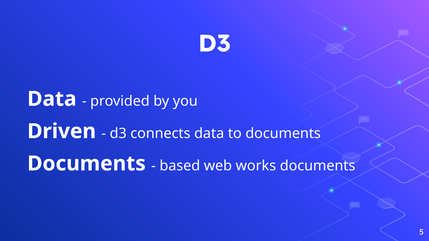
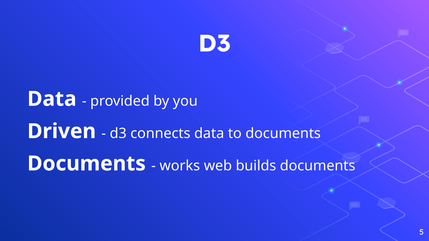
based: based -> works
works: works -> builds
